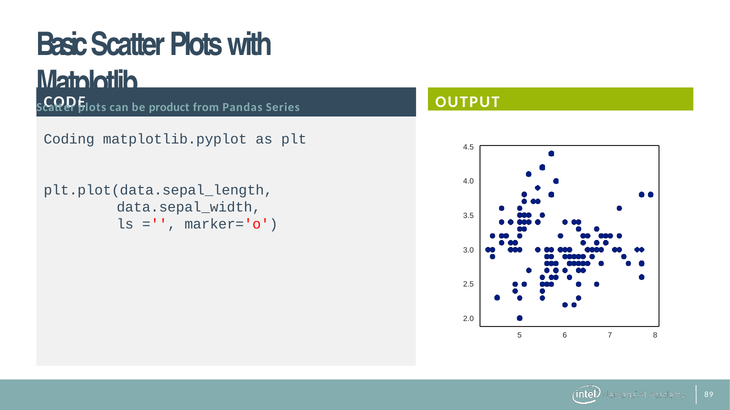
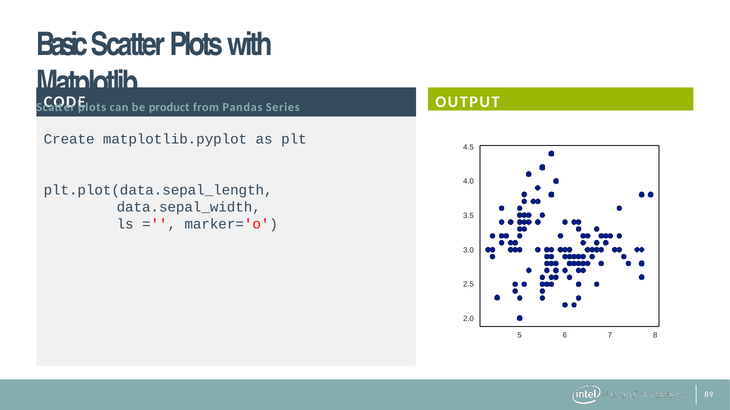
Coding: Coding -> Create
